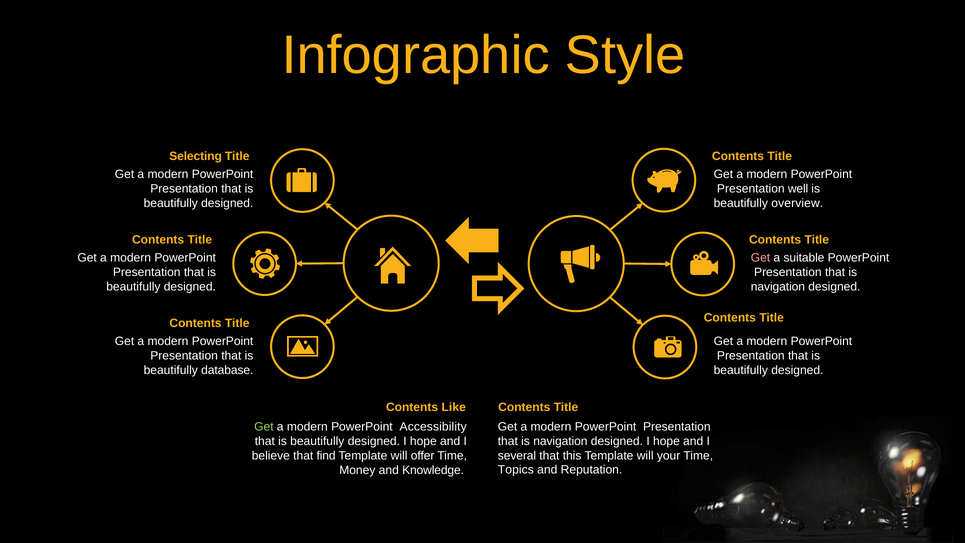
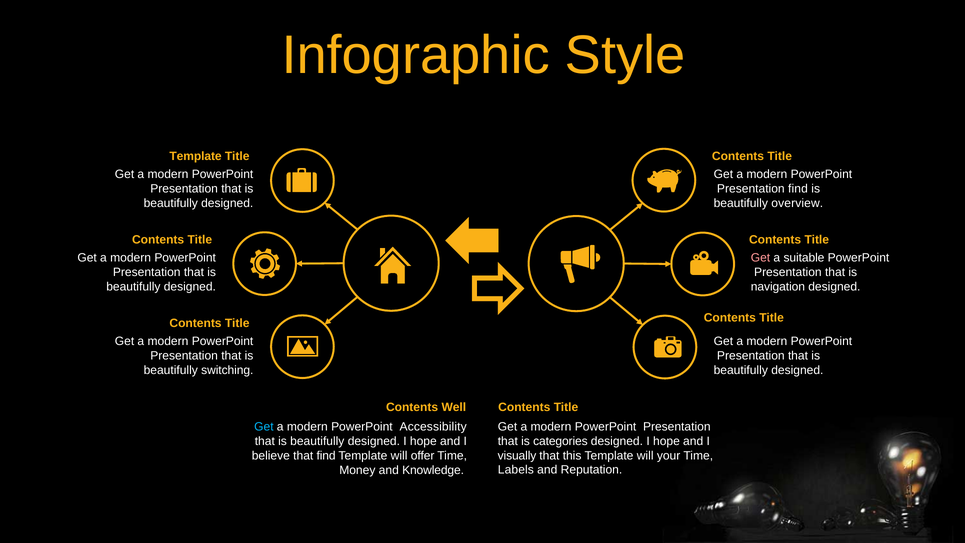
Selecting at (196, 156): Selecting -> Template
Presentation well: well -> find
database: database -> switching
Like: Like -> Well
Get at (264, 427) colour: light green -> light blue
navigation at (560, 441): navigation -> categories
several: several -> visually
Topics: Topics -> Labels
